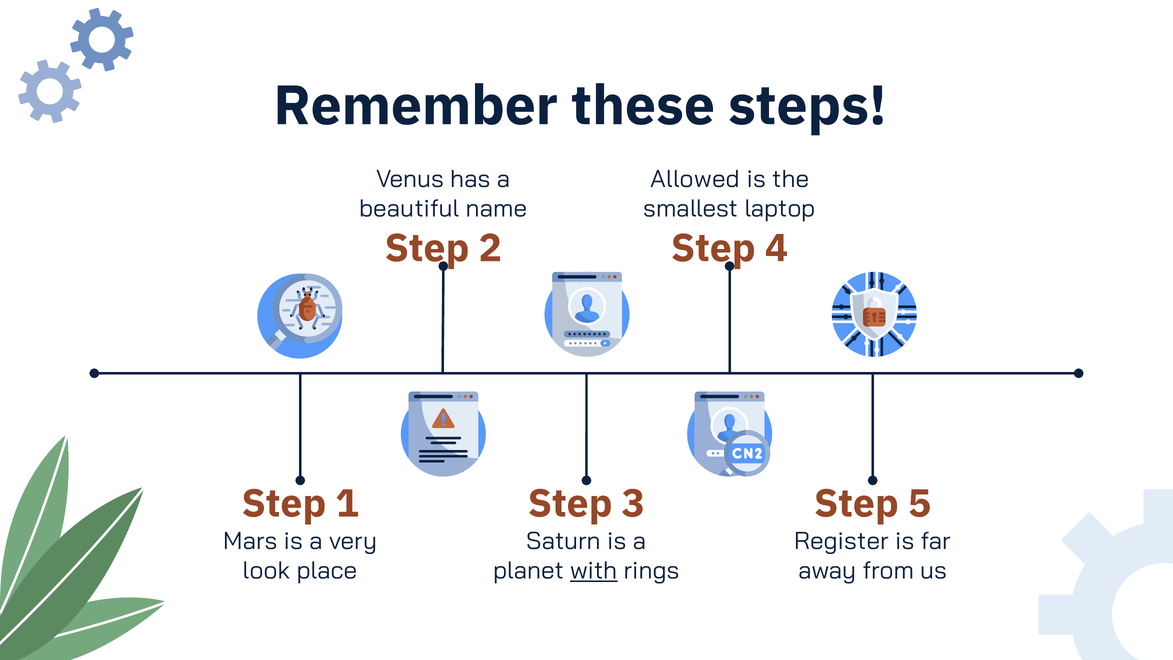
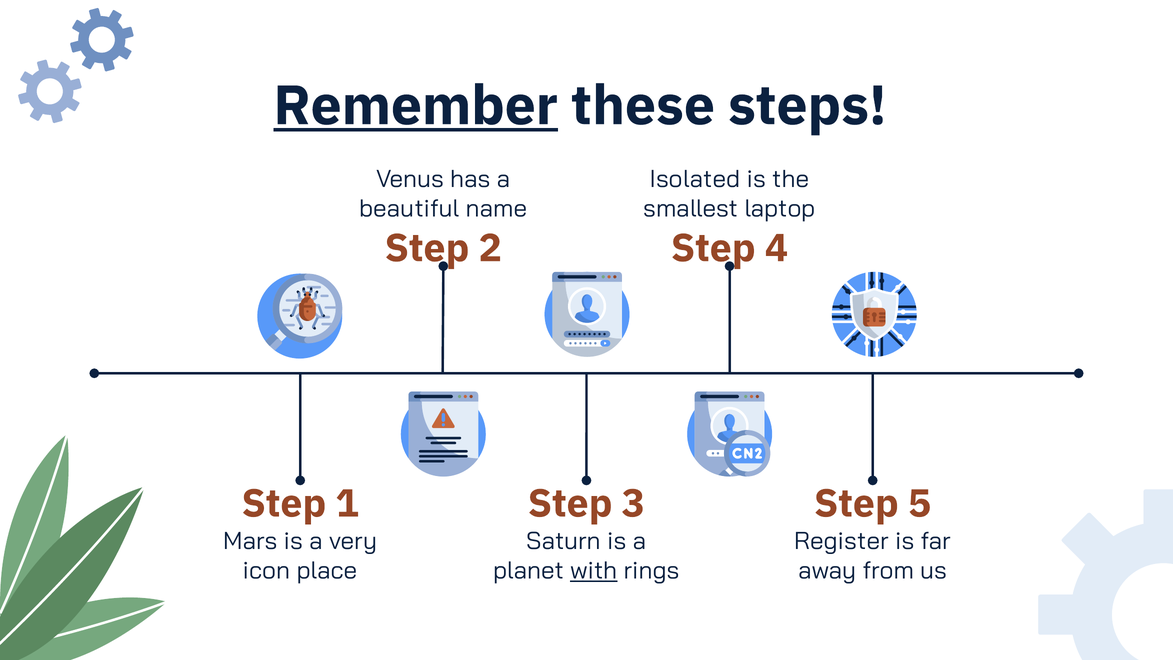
Remember underline: none -> present
Allowed: Allowed -> Isolated
look: look -> icon
